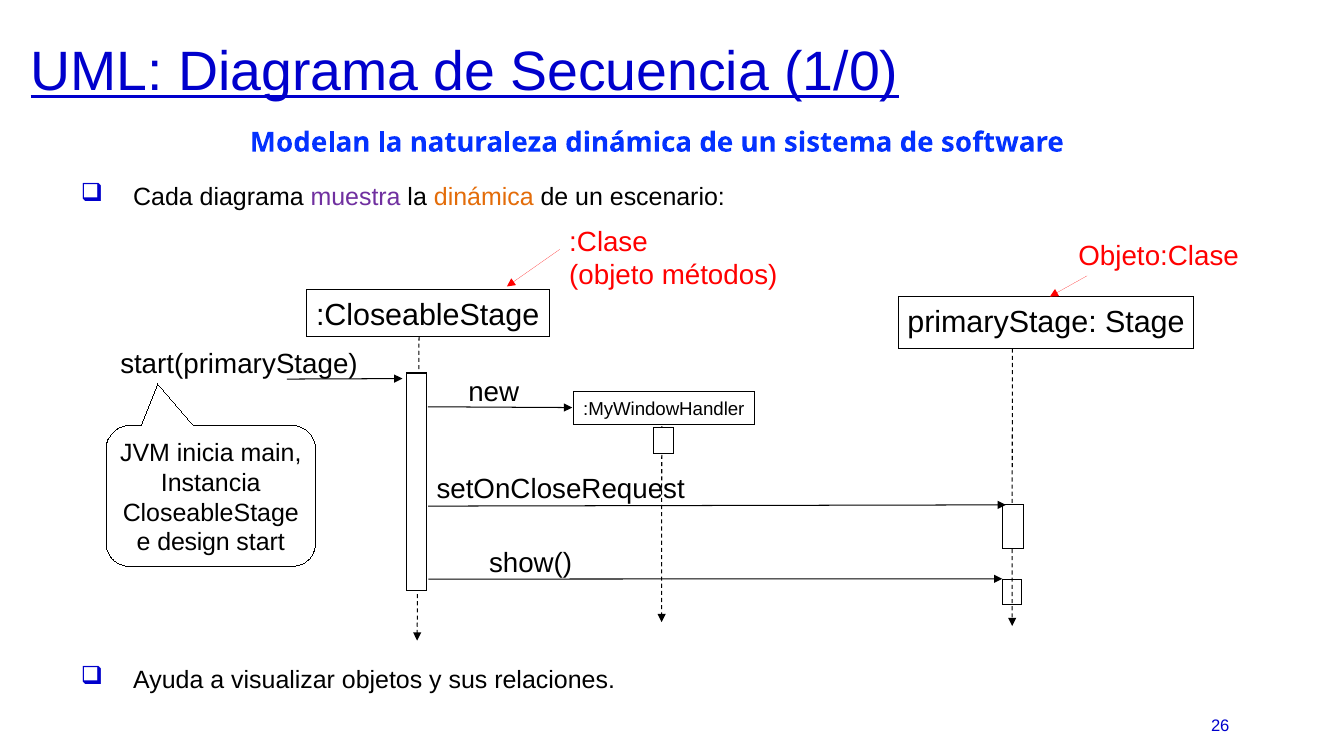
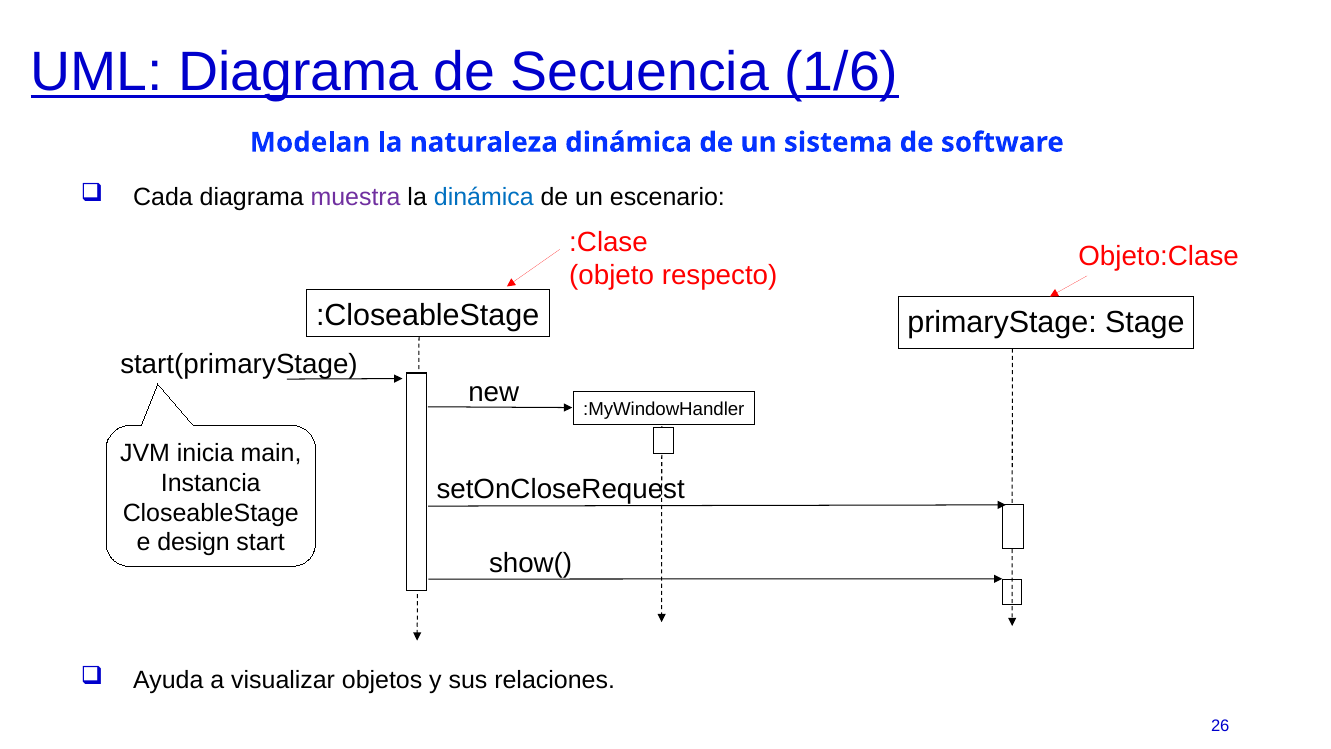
1/0: 1/0 -> 1/6
dinámica at (484, 198) colour: orange -> blue
métodos: métodos -> respecto
